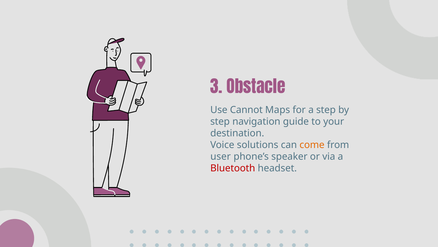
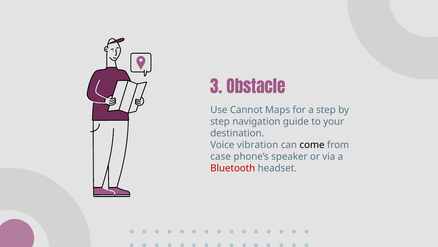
solutions: solutions -> vibration
come colour: orange -> black
user: user -> case
